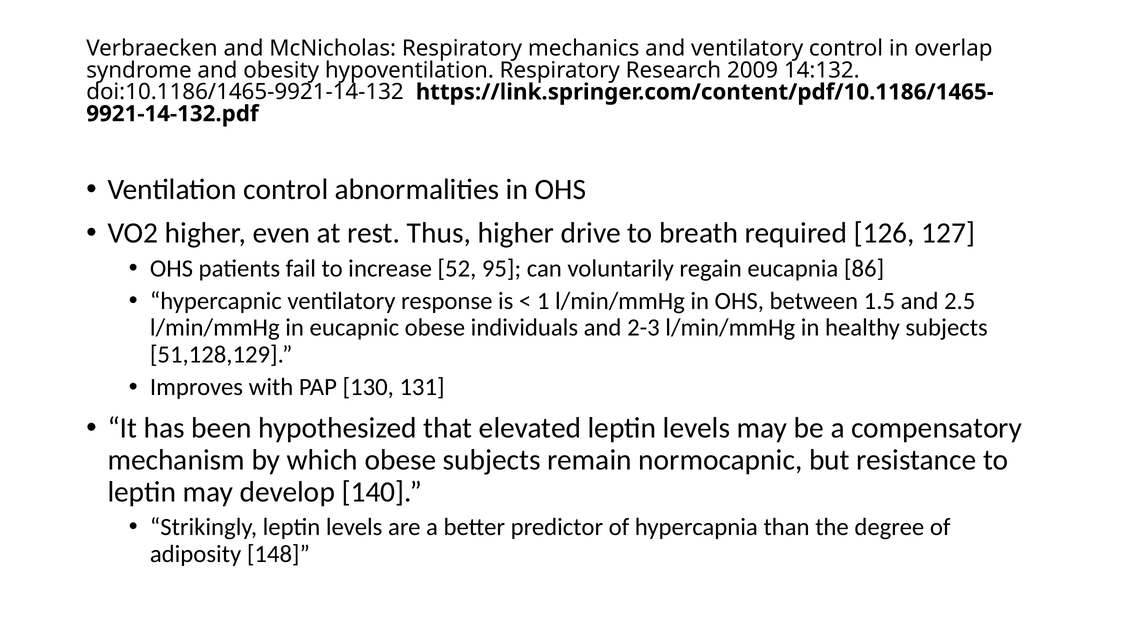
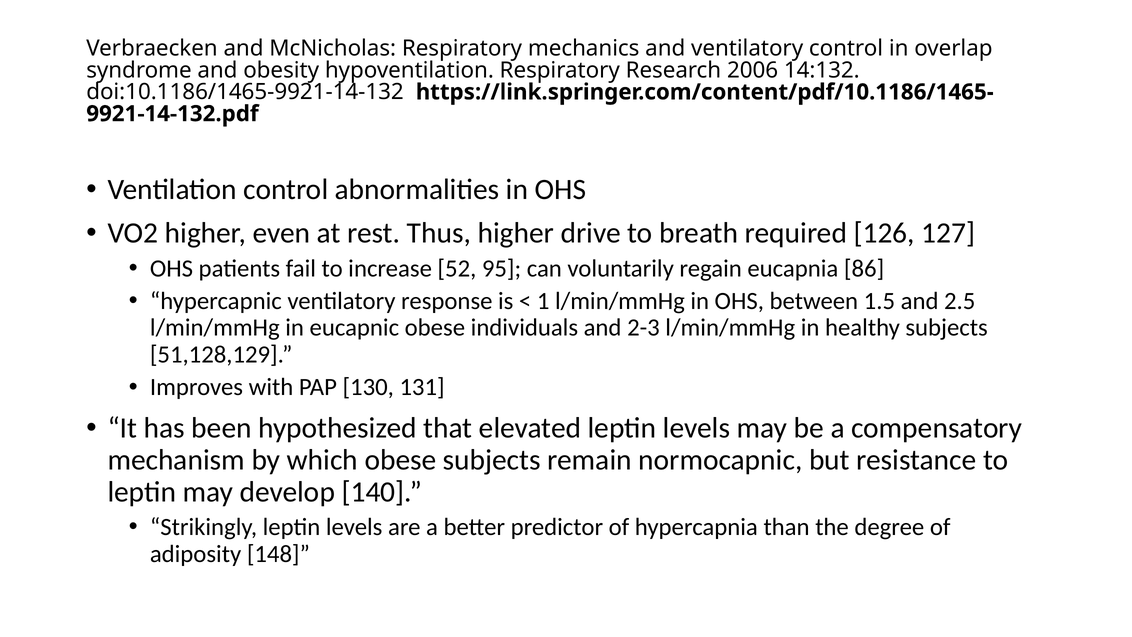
2009: 2009 -> 2006
